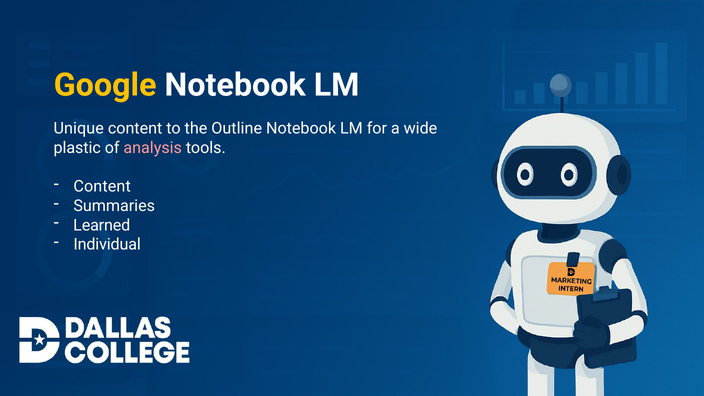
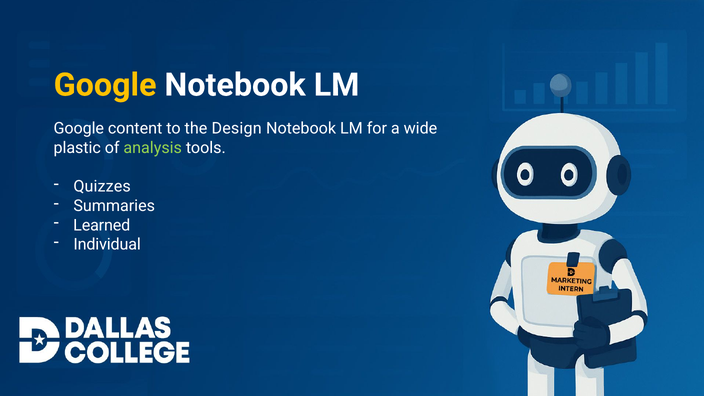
Unique at (79, 128): Unique -> Google
Outline: Outline -> Design
analysis colour: pink -> light green
Content at (102, 187): Content -> Quizzes
